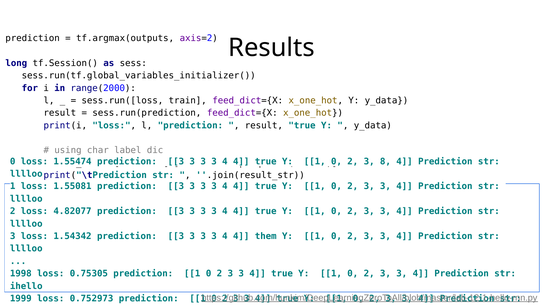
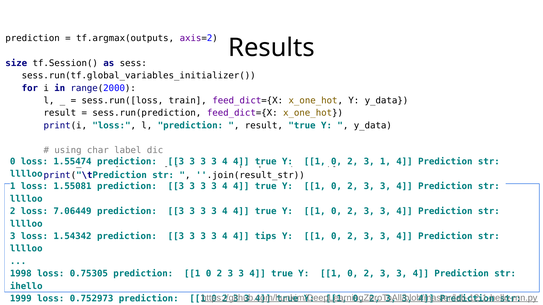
long: long -> size
3 8: 8 -> 1
4.82077: 4.82077 -> 7.06449
them: them -> tips
